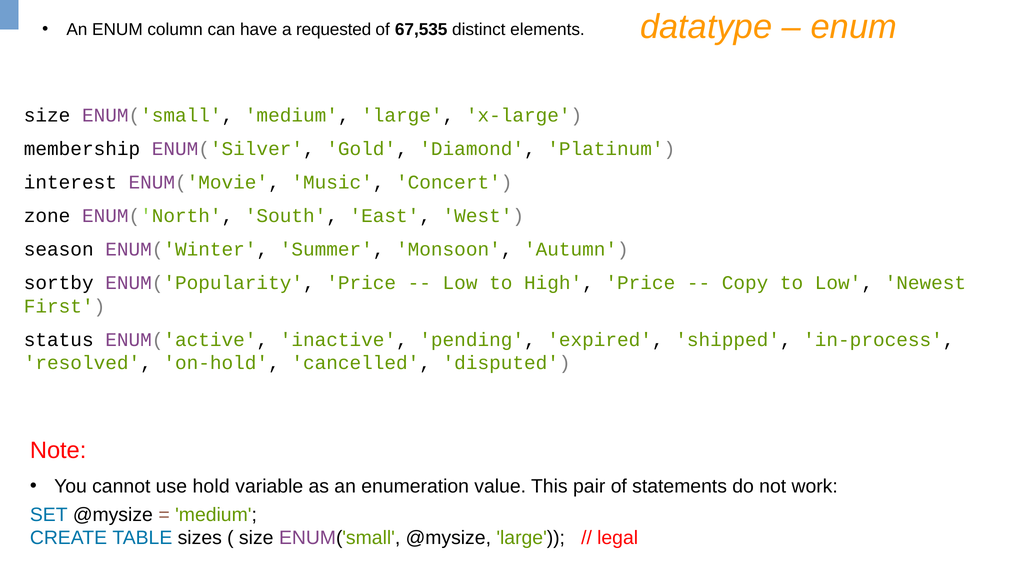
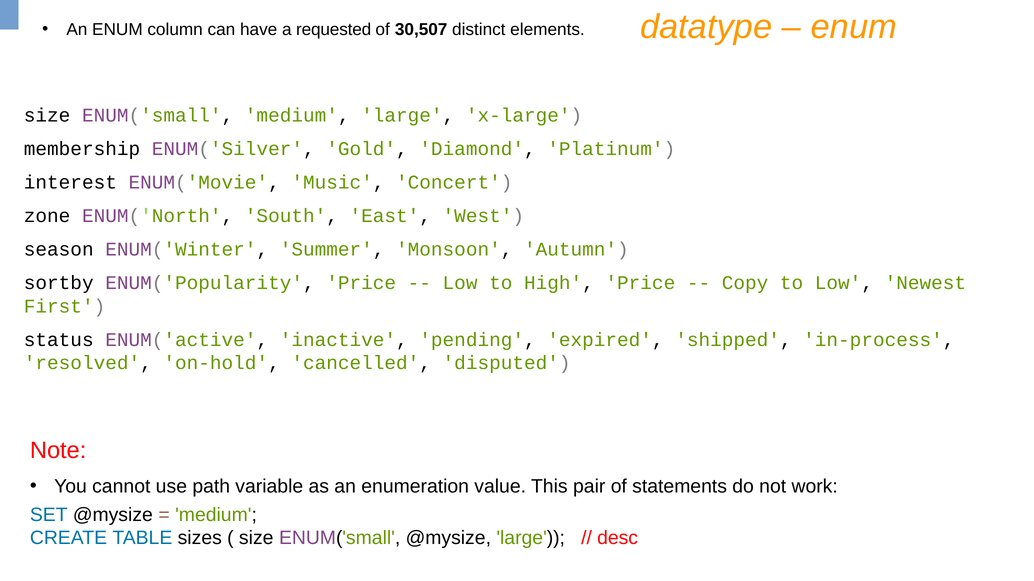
67,535: 67,535 -> 30,507
hold: hold -> path
legal: legal -> desc
